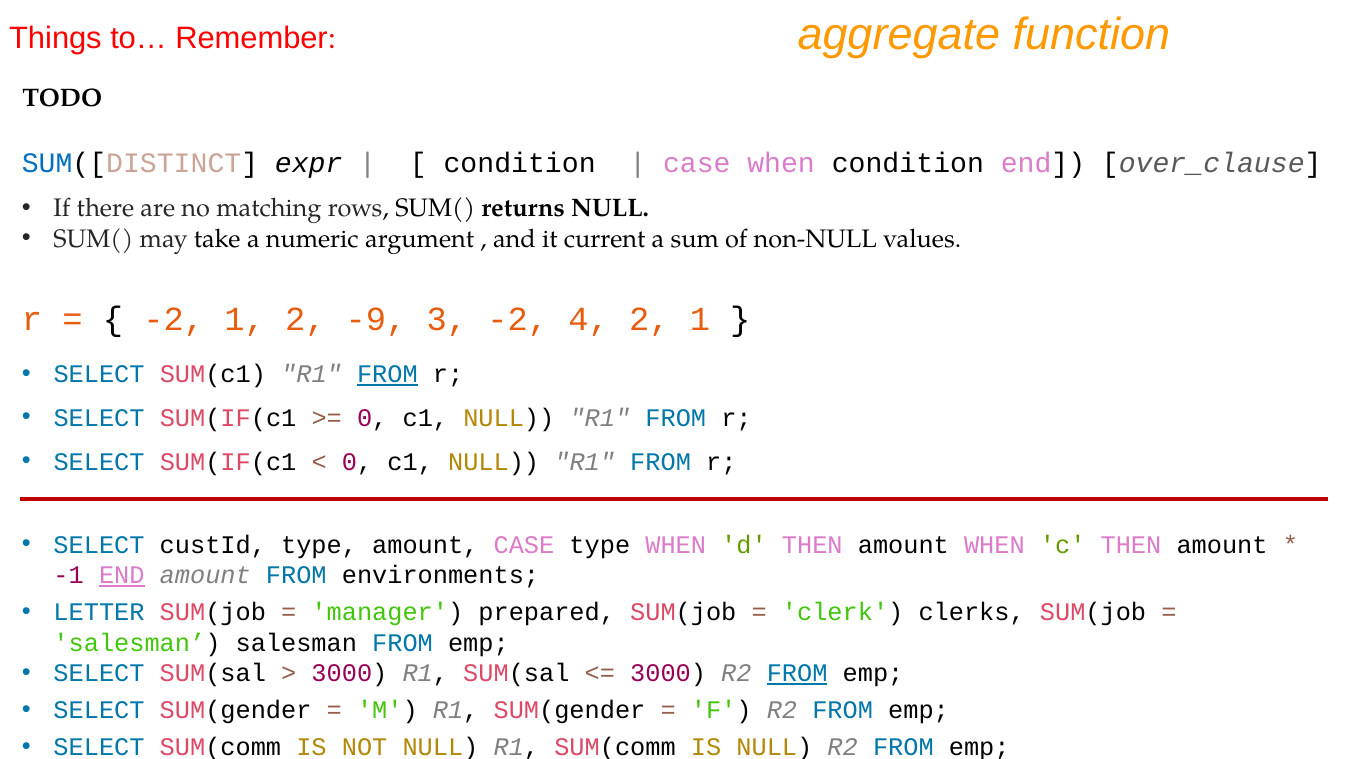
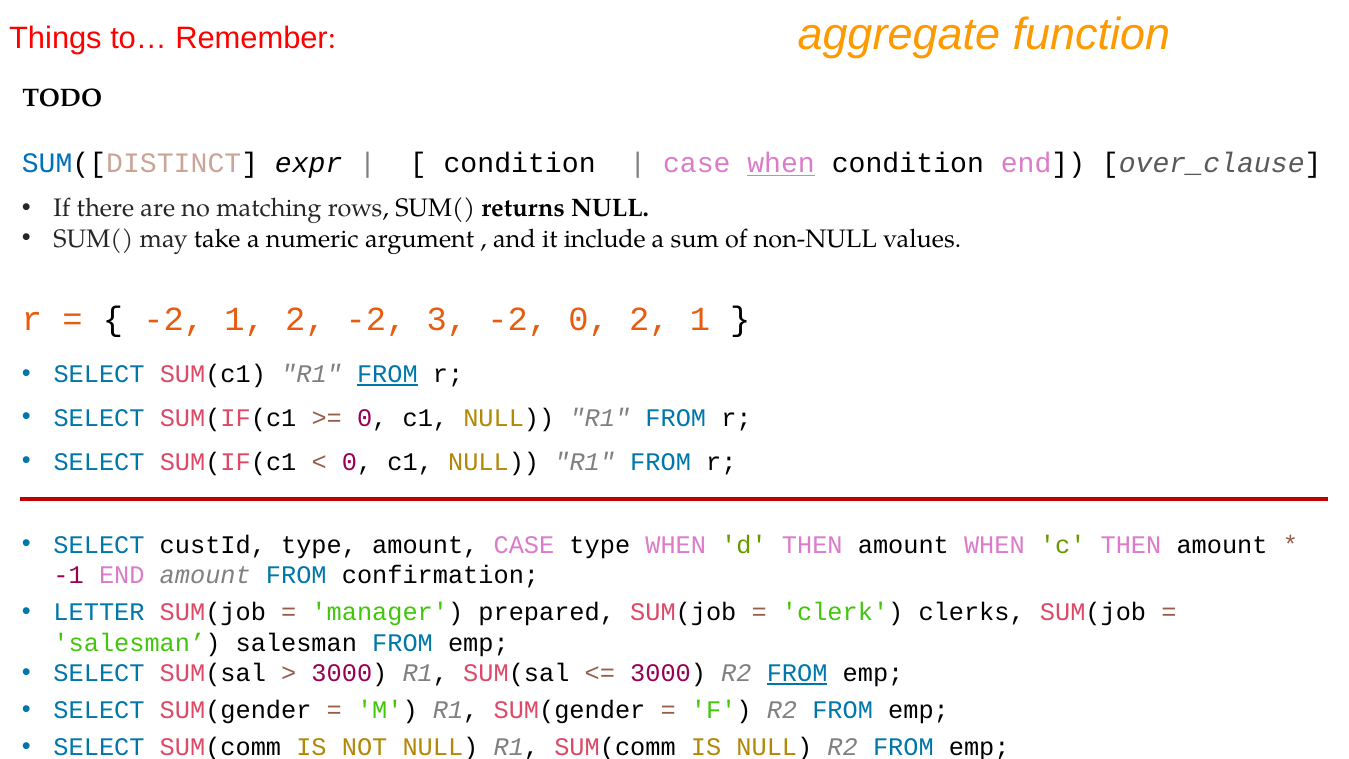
when at (781, 163) underline: none -> present
current: current -> include
2 -9: -9 -> -2
-2 4: 4 -> 0
END at (122, 575) underline: present -> none
environments: environments -> confirmation
